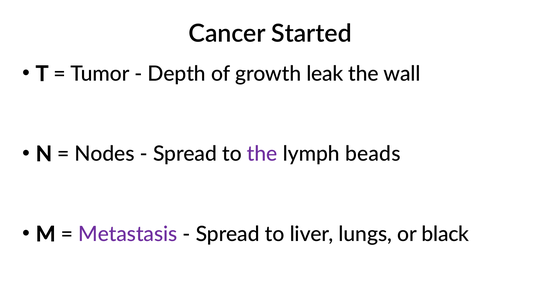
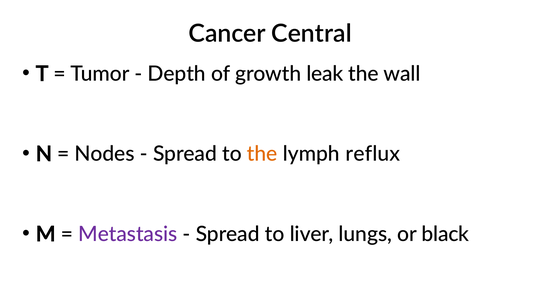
Started: Started -> Central
the at (262, 154) colour: purple -> orange
beads: beads -> reflux
